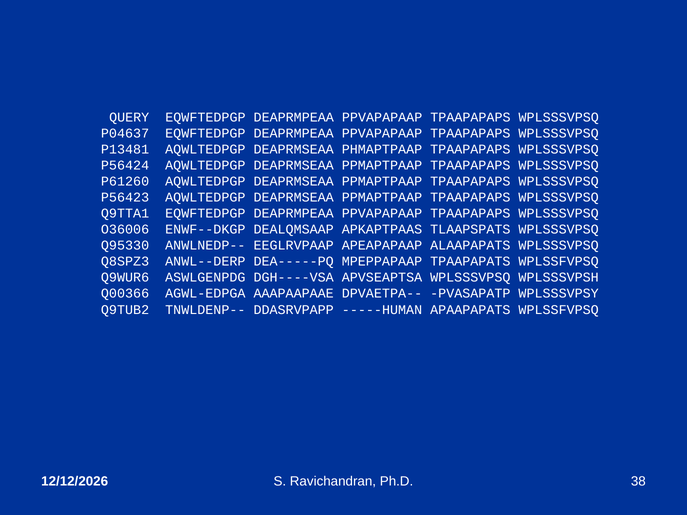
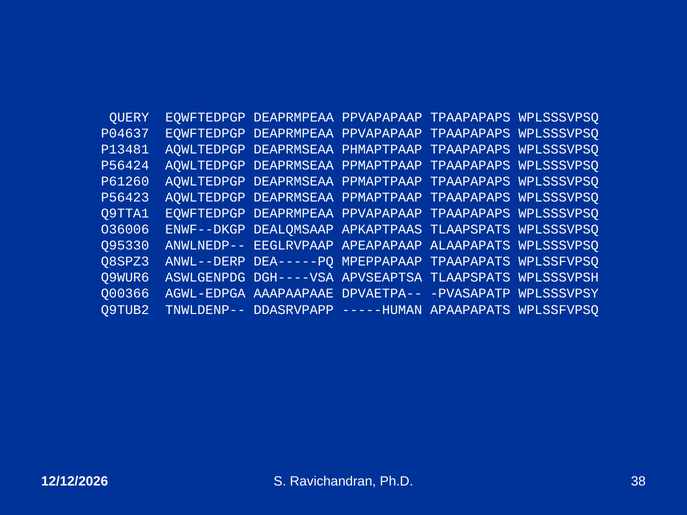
APVSEAPTSA WPLSSSVPSQ: WPLSSSVPSQ -> TLAAPSPATS
